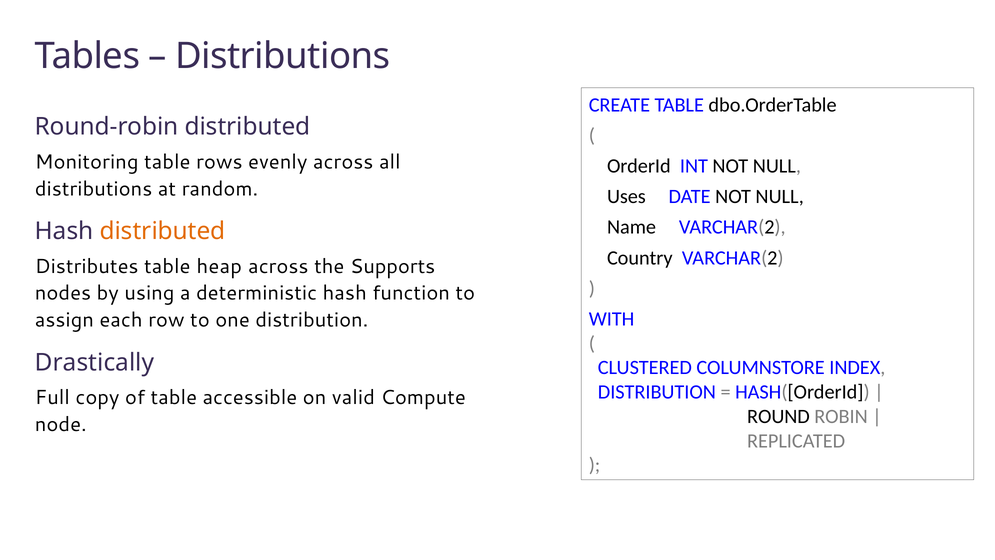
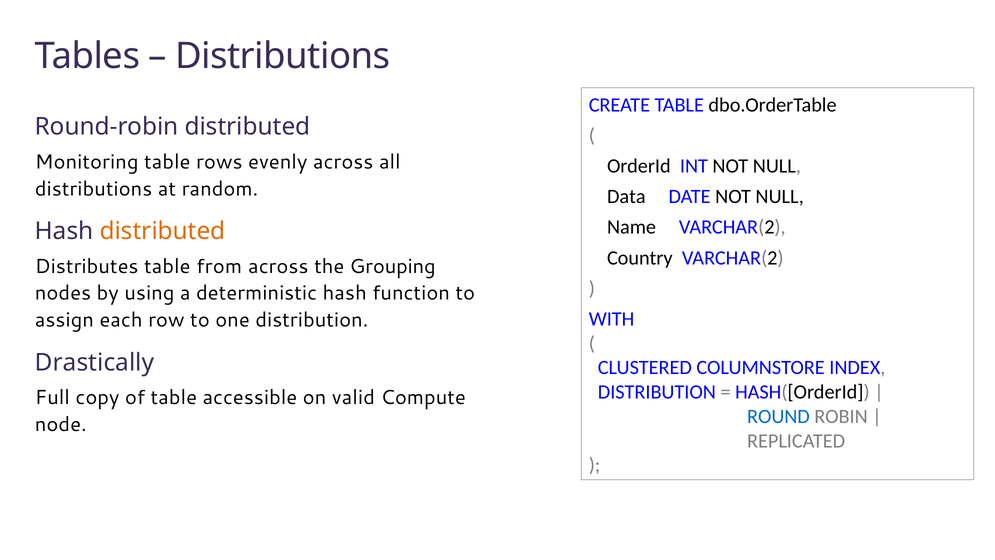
Uses: Uses -> Data
heap: heap -> from
Supports: Supports -> Grouping
ROUND colour: black -> blue
